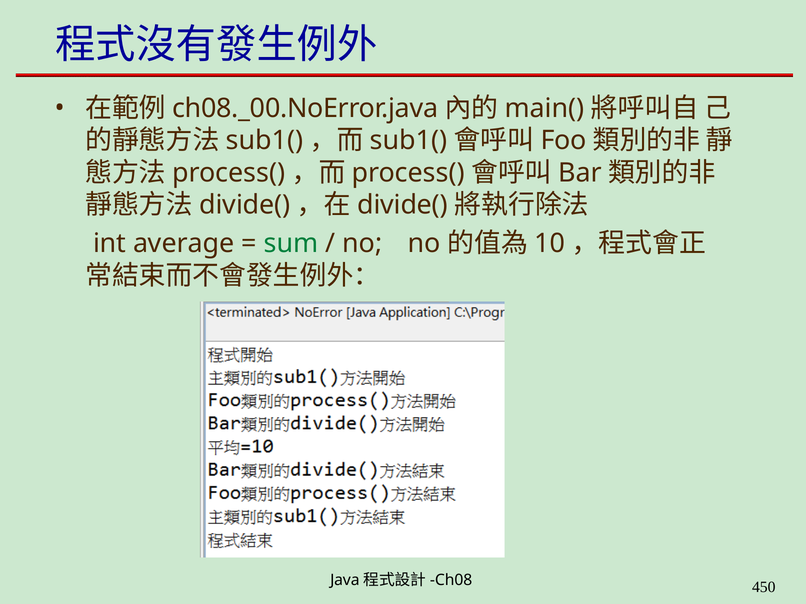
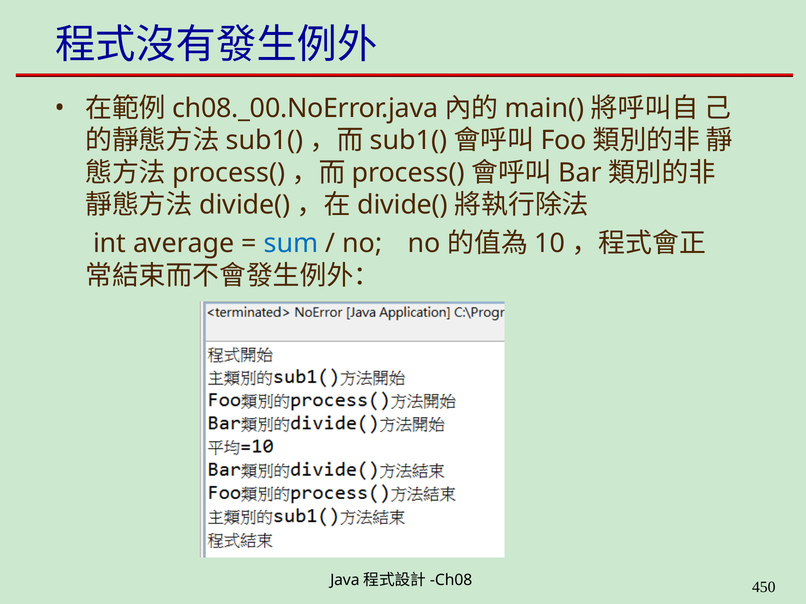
sum colour: green -> blue
